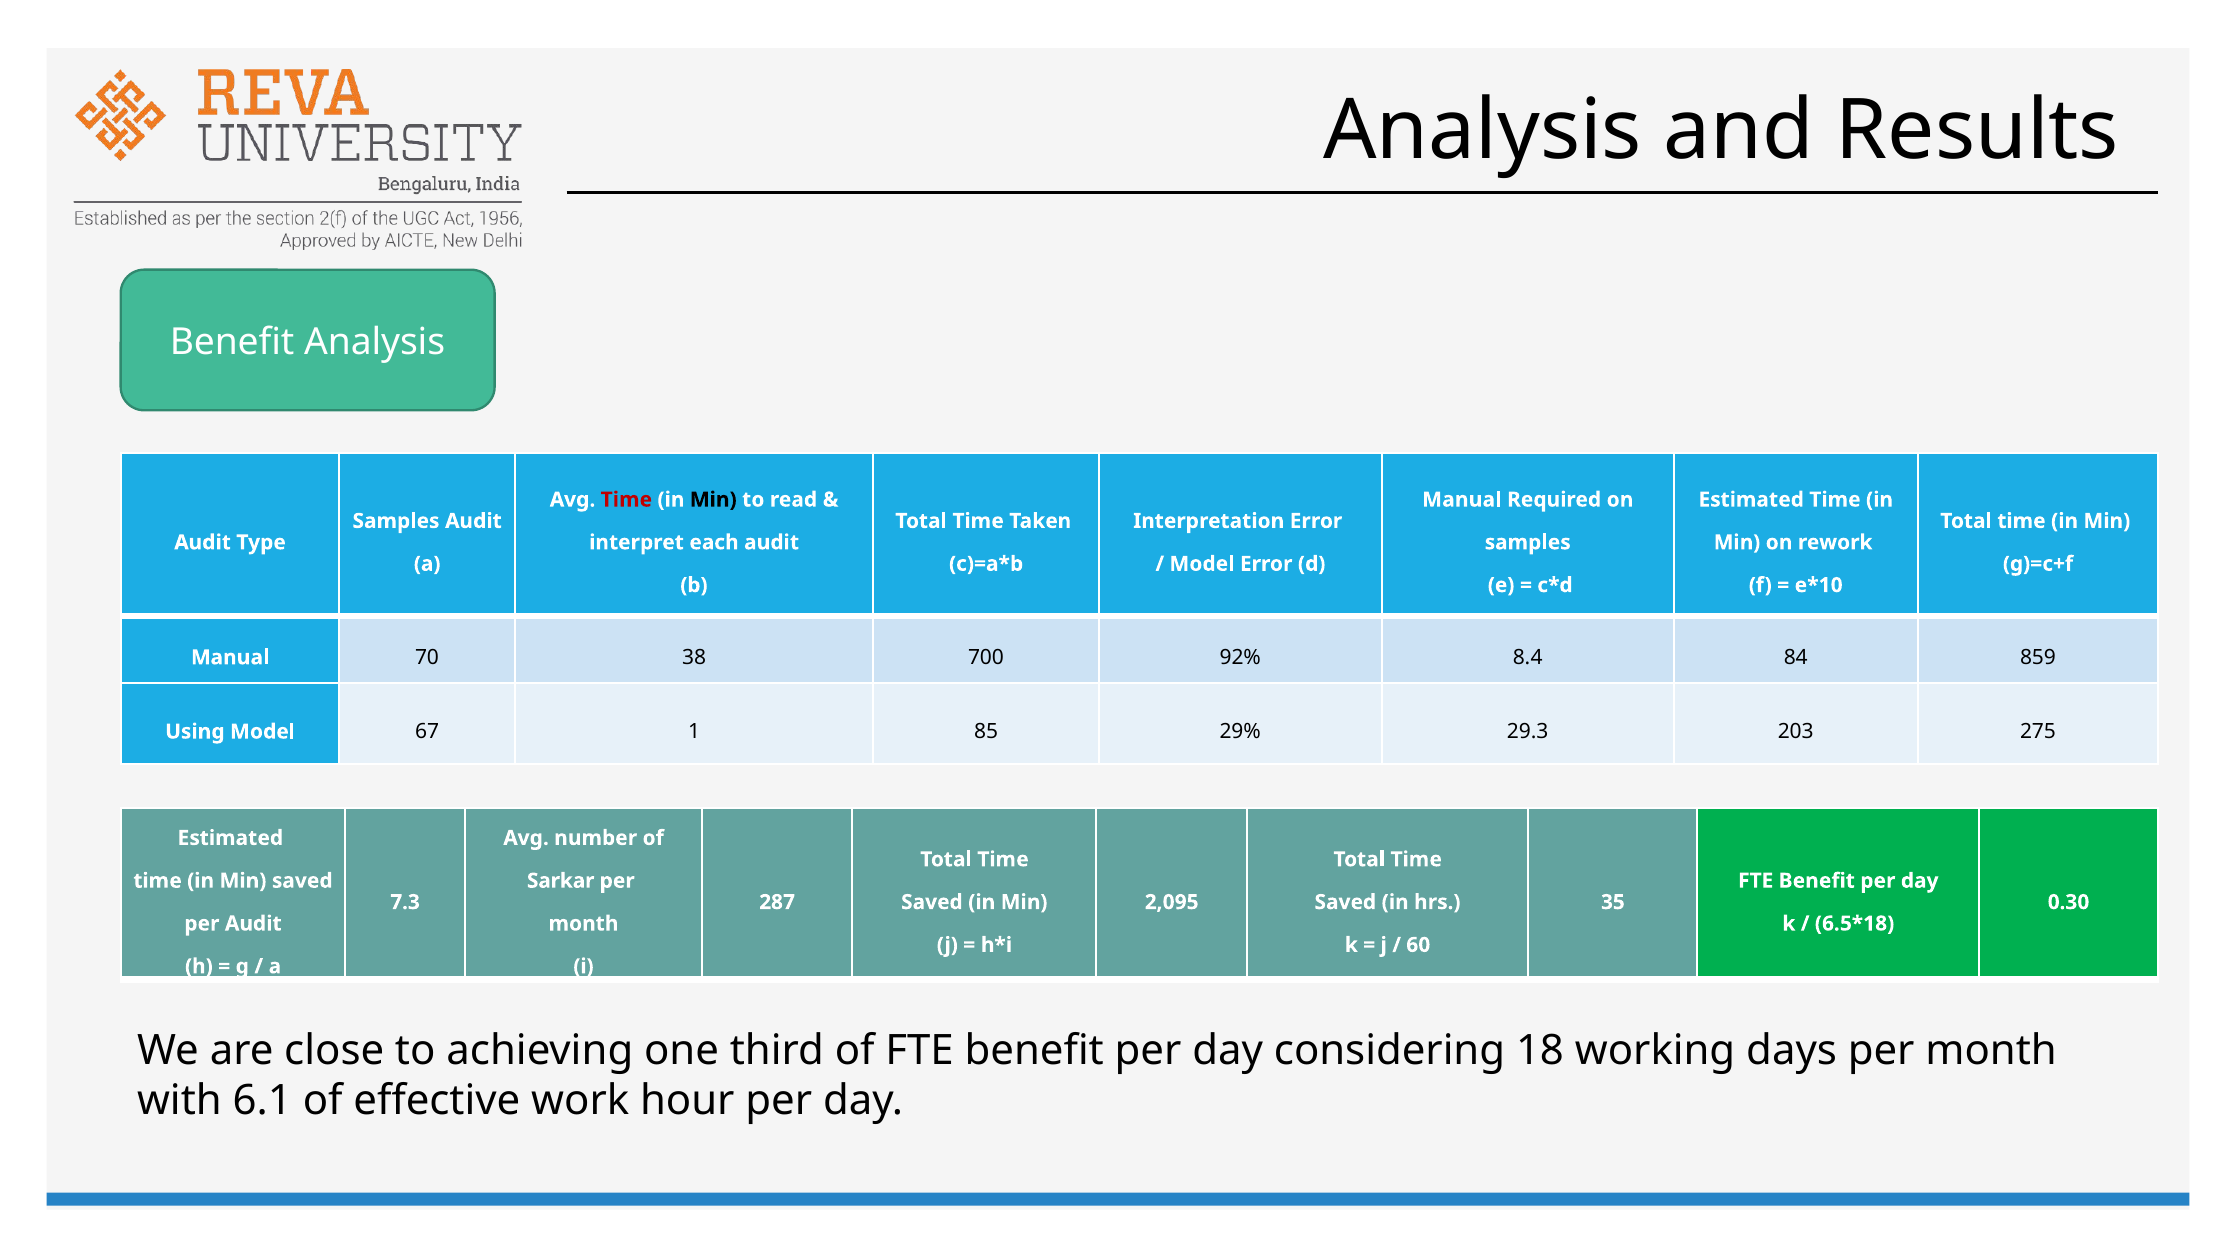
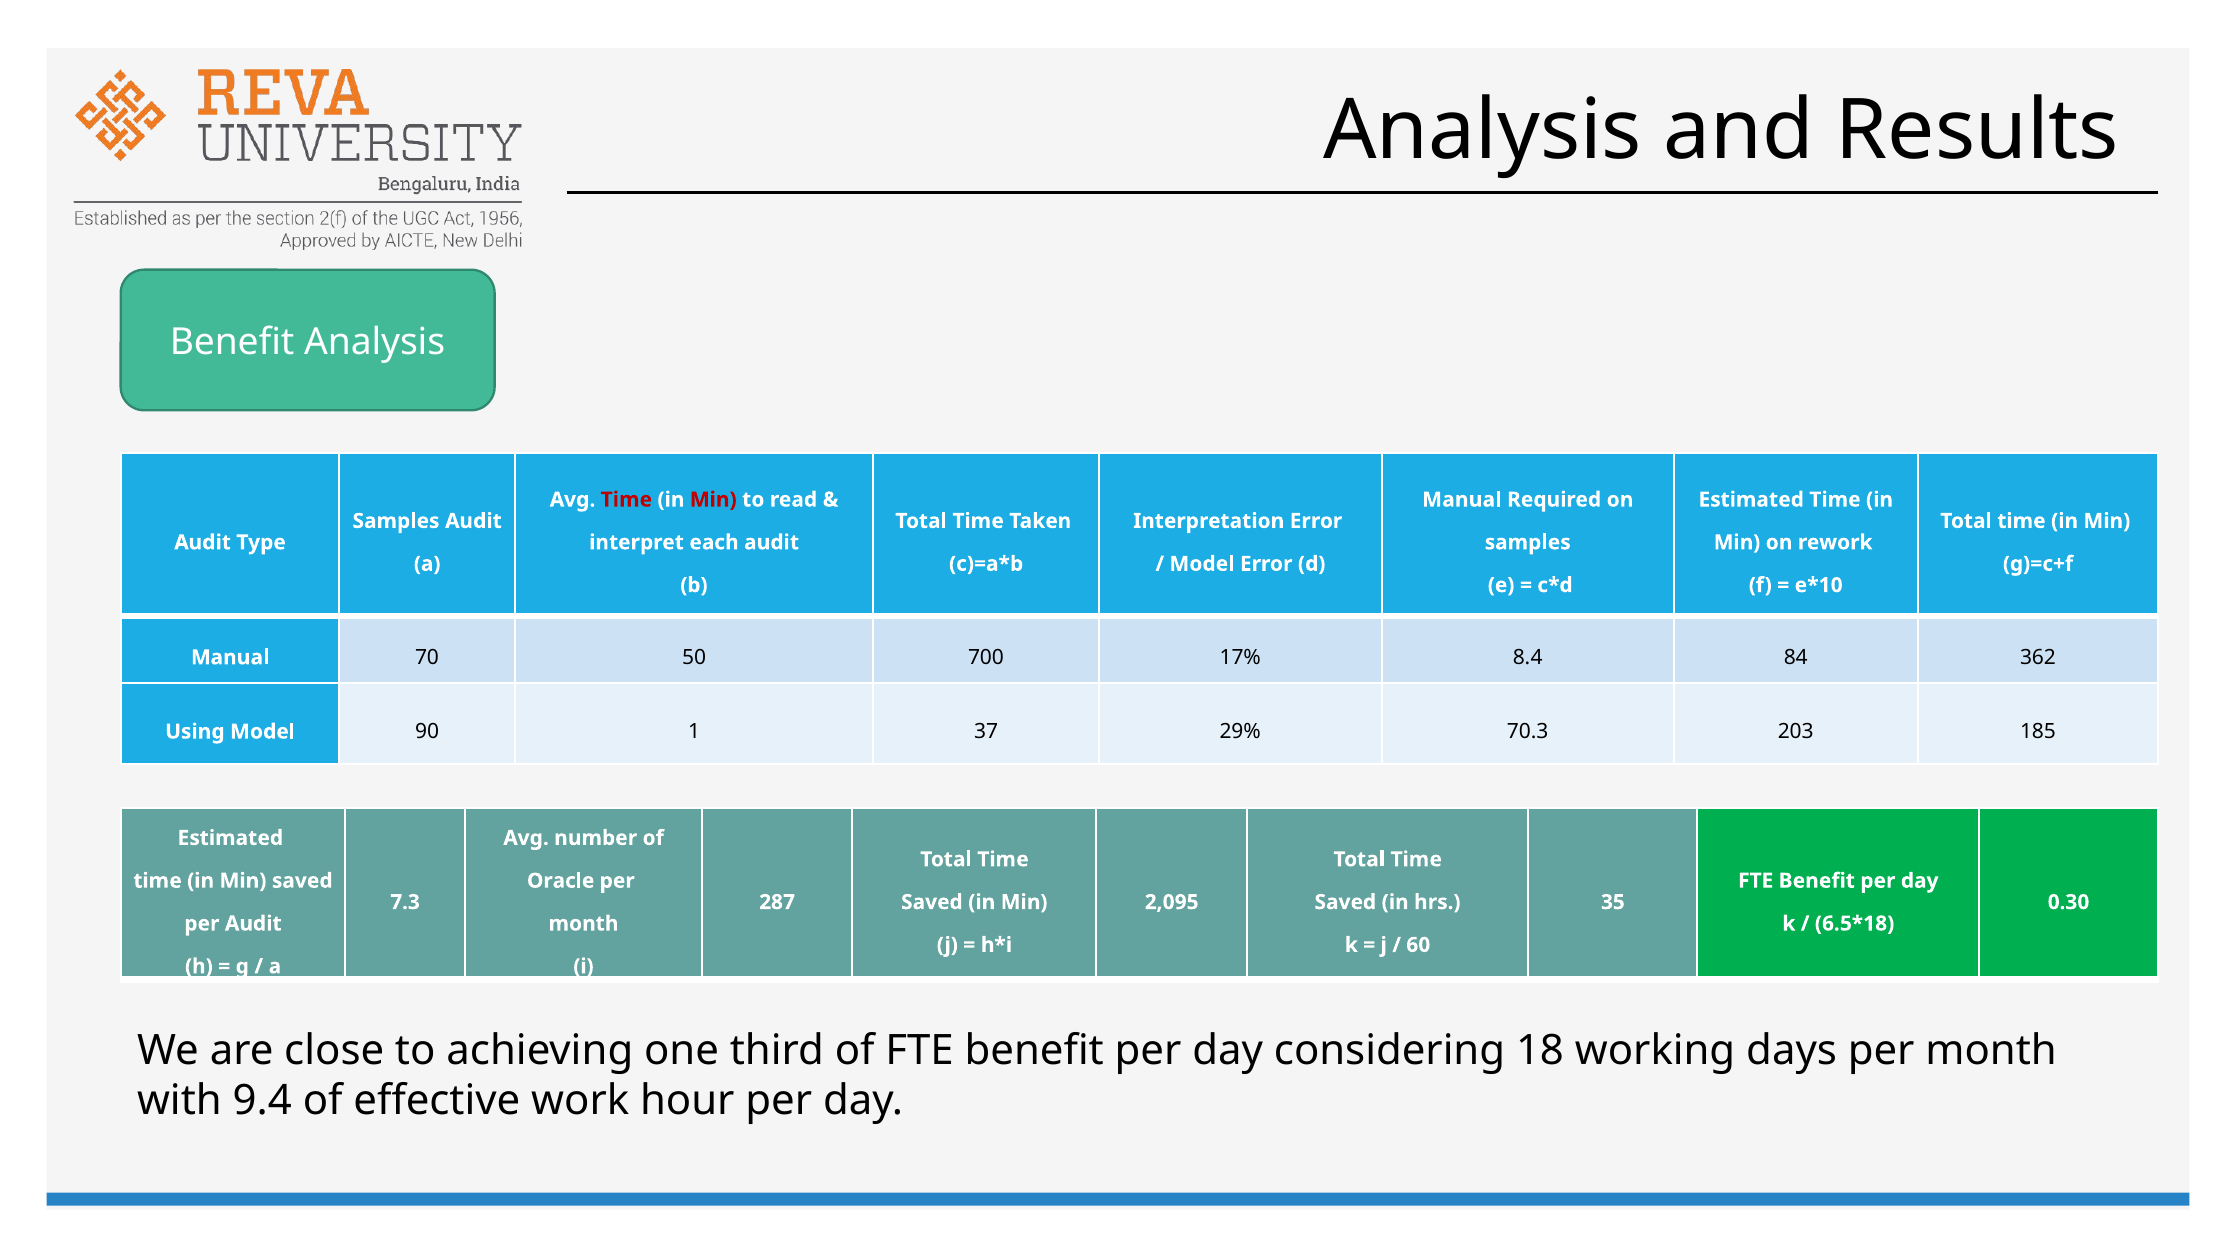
Min at (713, 500) colour: black -> red
38: 38 -> 50
92%: 92% -> 17%
859: 859 -> 362
67: 67 -> 90
85: 85 -> 37
29.3: 29.3 -> 70.3
275: 275 -> 185
Sarkar: Sarkar -> Oracle
6.1: 6.1 -> 9.4
